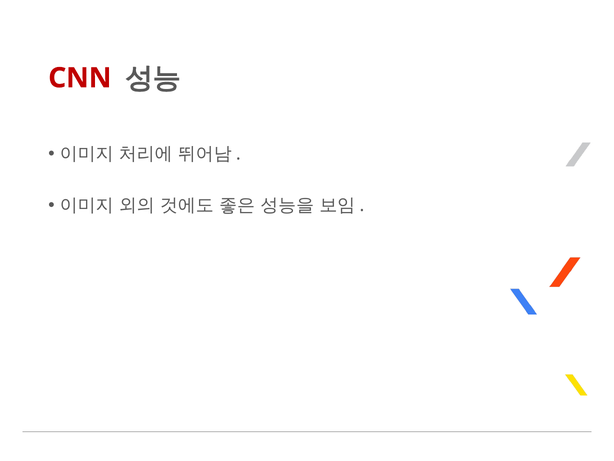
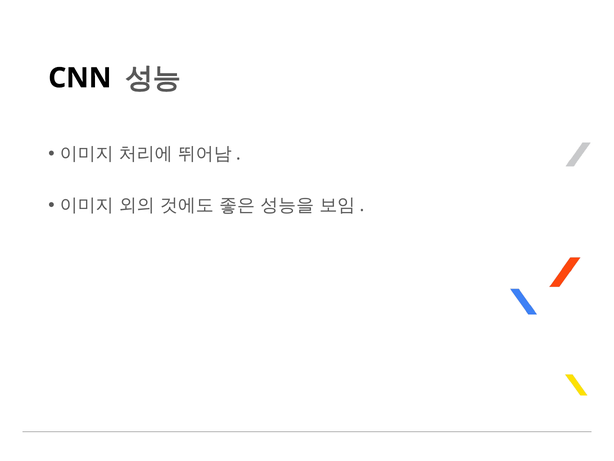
CNN colour: red -> black
